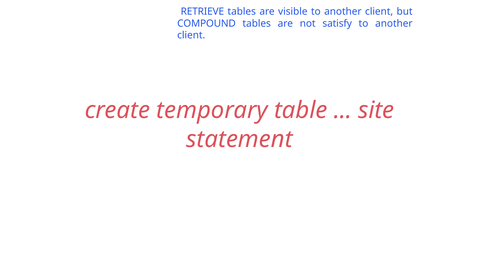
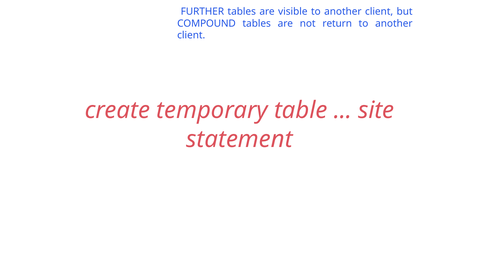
RETRIEVE: RETRIEVE -> FURTHER
satisfy: satisfy -> return
